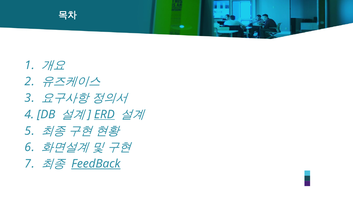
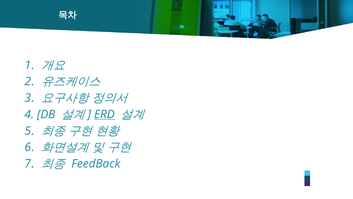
FeedBack underline: present -> none
